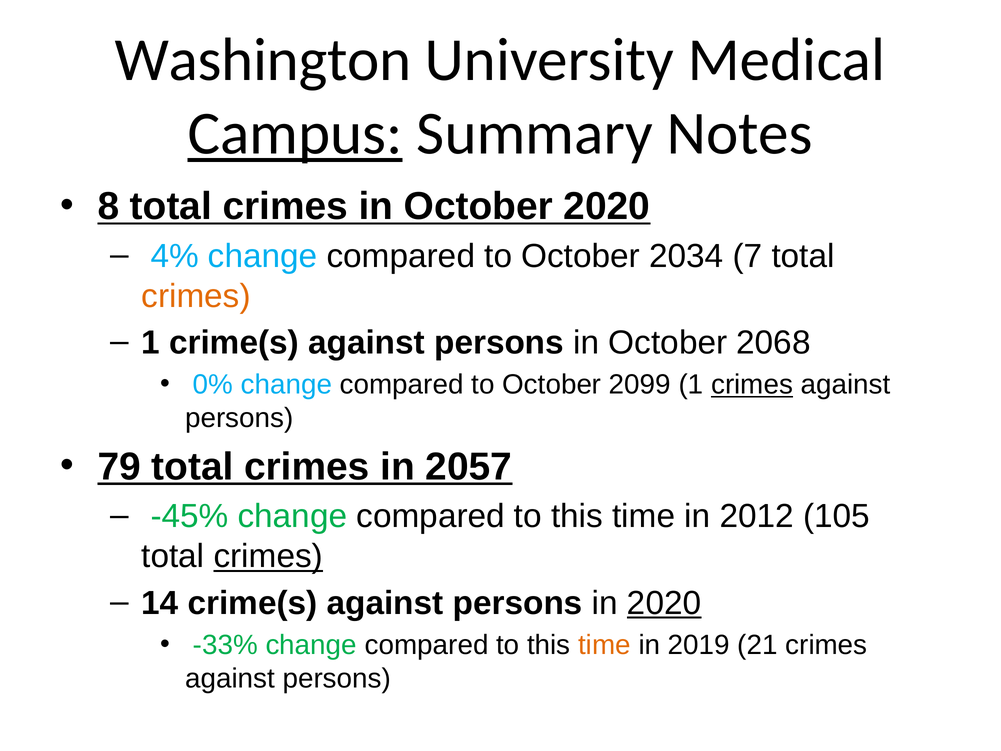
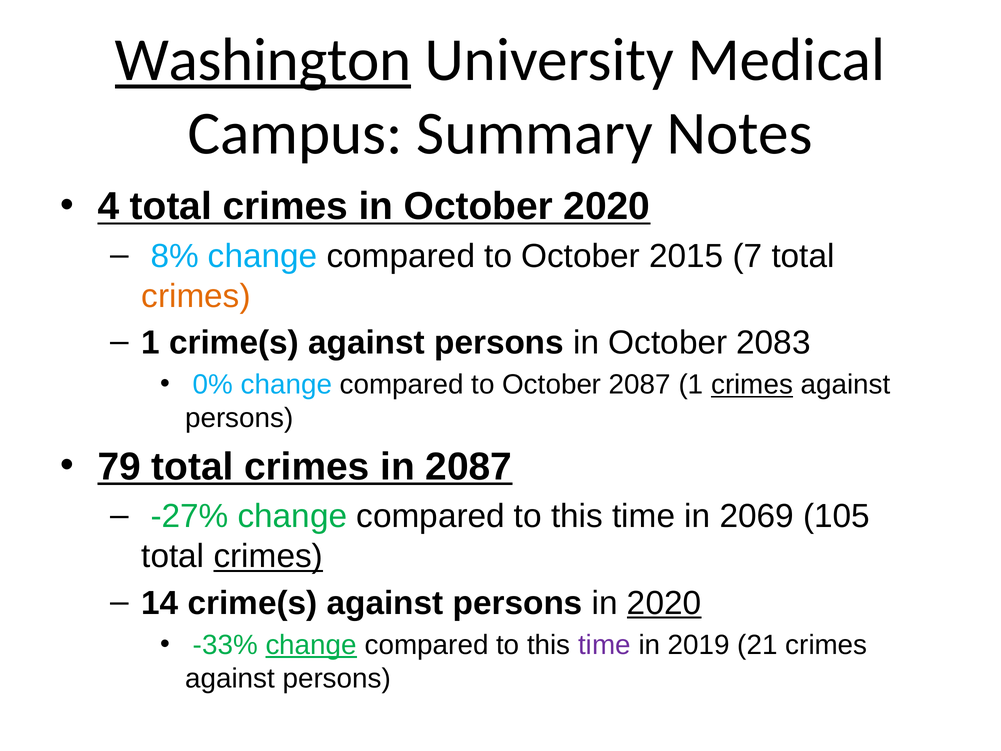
Washington underline: none -> present
Campus underline: present -> none
8: 8 -> 4
4%: 4% -> 8%
2034: 2034 -> 2015
2068: 2068 -> 2083
October 2099: 2099 -> 2087
in 2057: 2057 -> 2087
-45%: -45% -> -27%
2012: 2012 -> 2069
change at (311, 645) underline: none -> present
time at (604, 645) colour: orange -> purple
